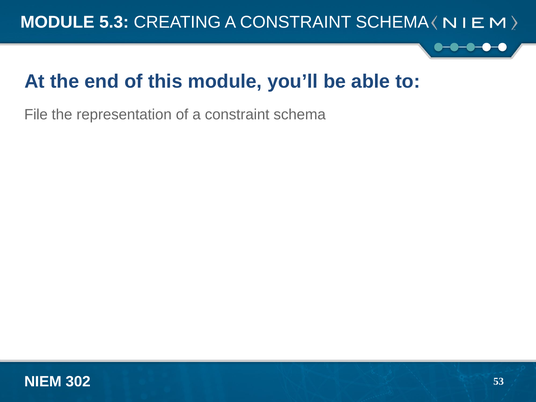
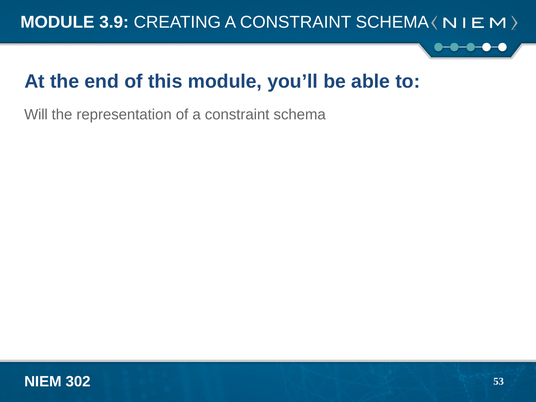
5.3: 5.3 -> 3.9
File: File -> Will
